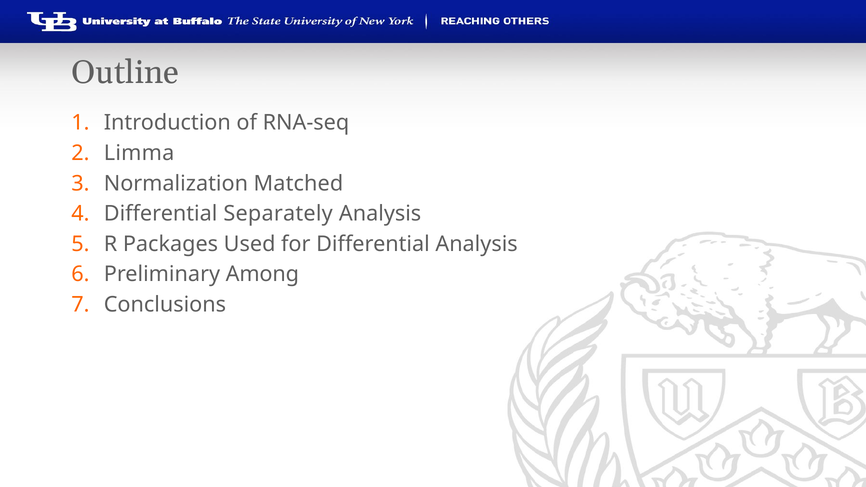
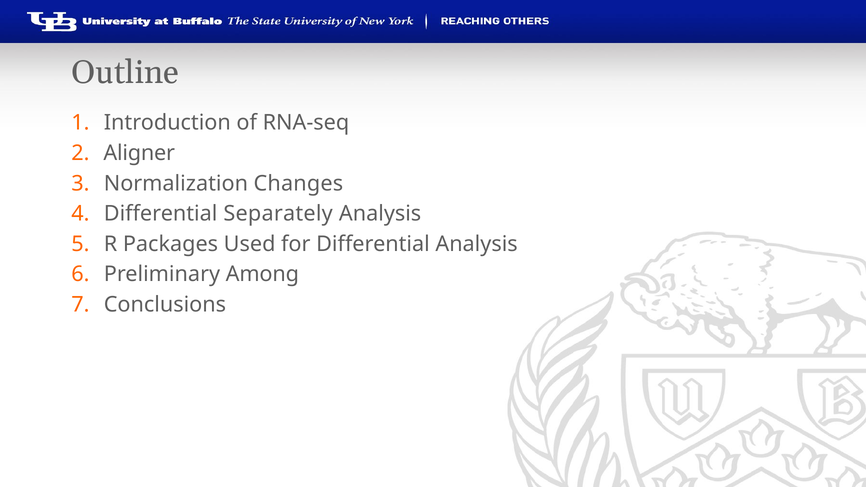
Limma: Limma -> Aligner
Matched: Matched -> Changes
